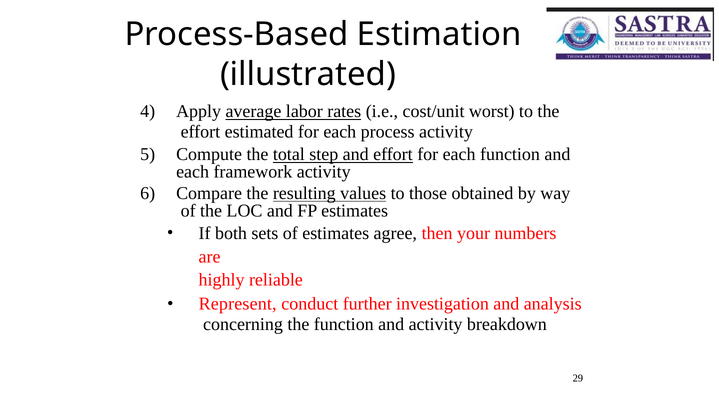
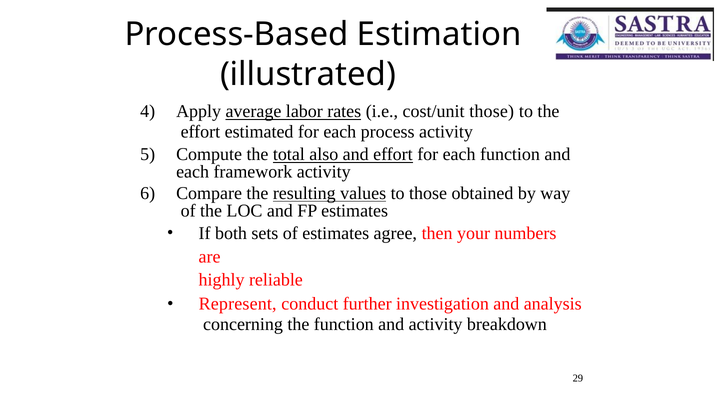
cost/unit worst: worst -> those
step: step -> also
